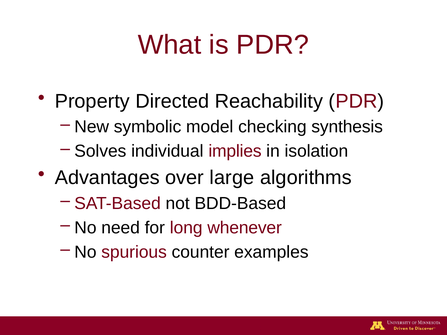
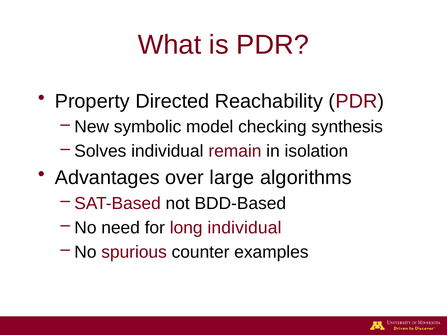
implies: implies -> remain
long whenever: whenever -> individual
